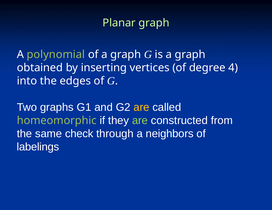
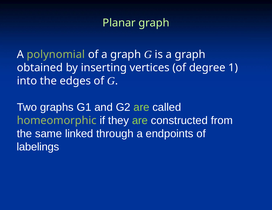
4: 4 -> 1
are at (141, 107) colour: yellow -> light green
check: check -> linked
neighbors: neighbors -> endpoints
